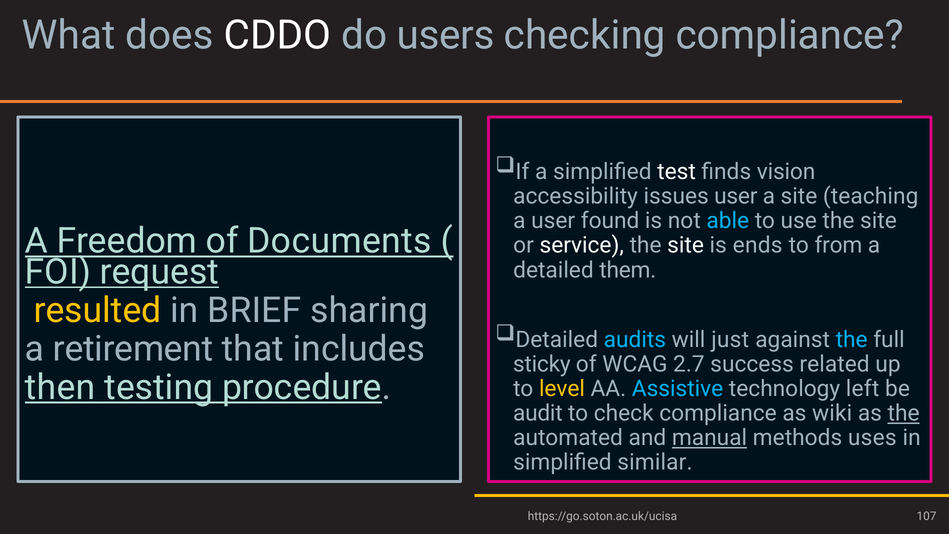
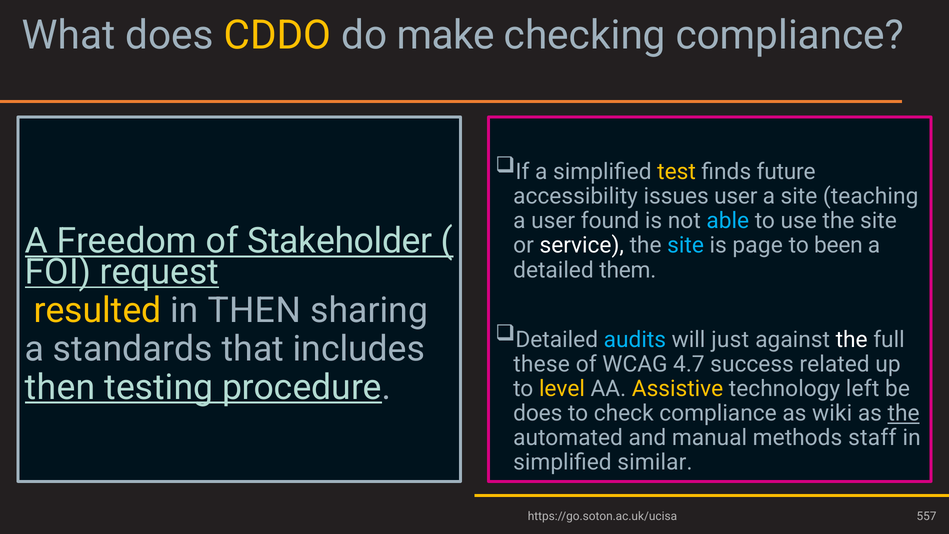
CDDO colour: white -> yellow
users: users -> make
test colour: white -> yellow
vision: vision -> future
Documents: Documents -> Stakeholder
site at (686, 245) colour: white -> light blue
ends: ends -> page
from: from -> been
in BRIEF: BRIEF -> THEN
the at (852, 340) colour: light blue -> white
retirement: retirement -> standards
sticky: sticky -> these
2.7: 2.7 -> 4.7
Assistive colour: light blue -> yellow
audit at (538, 413): audit -> does
manual underline: present -> none
uses: uses -> staff
107: 107 -> 557
